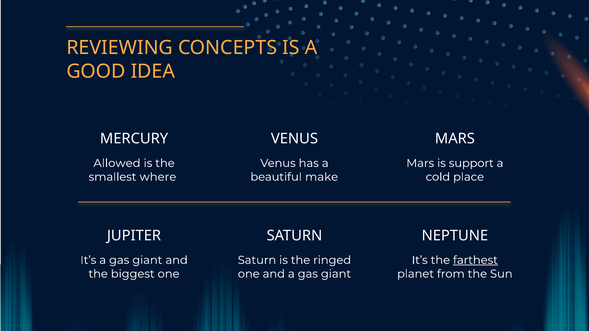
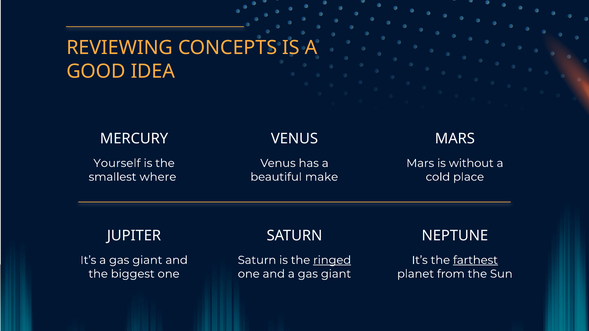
Allowed: Allowed -> Yourself
support: support -> without
ringed underline: none -> present
